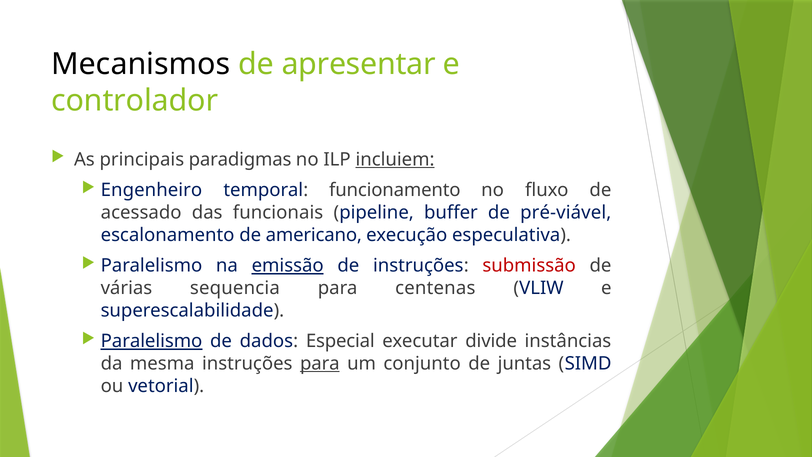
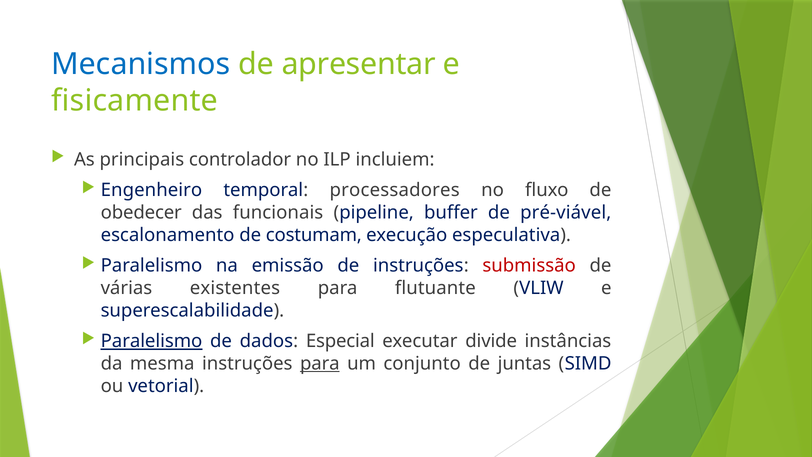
Mecanismos colour: black -> blue
controlador: controlador -> fisicamente
paradigmas: paradigmas -> controlador
incluiem underline: present -> none
funcionamento: funcionamento -> processadores
acessado: acessado -> obedecer
americano: americano -> costumam
emissão underline: present -> none
sequencia: sequencia -> existentes
centenas: centenas -> flutuante
